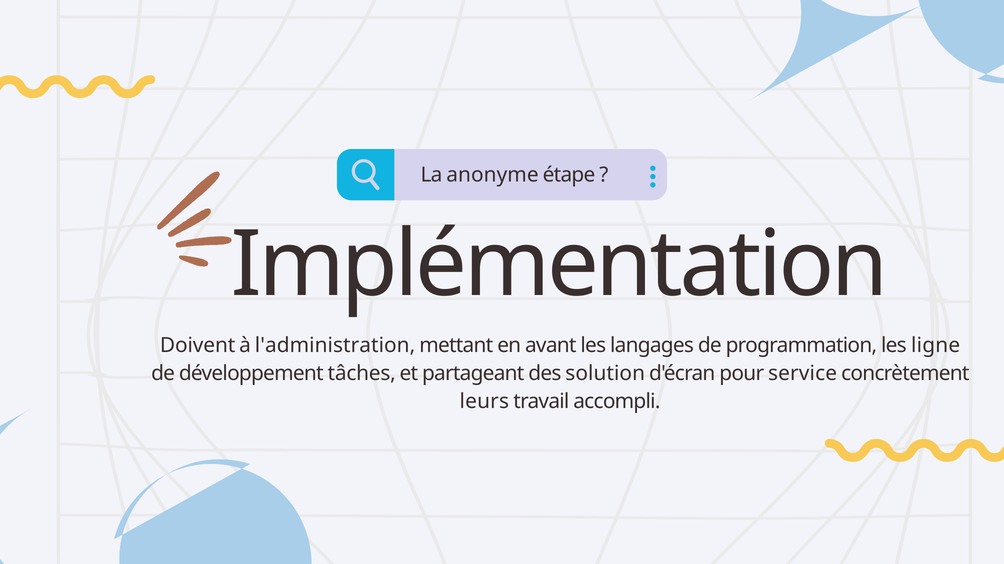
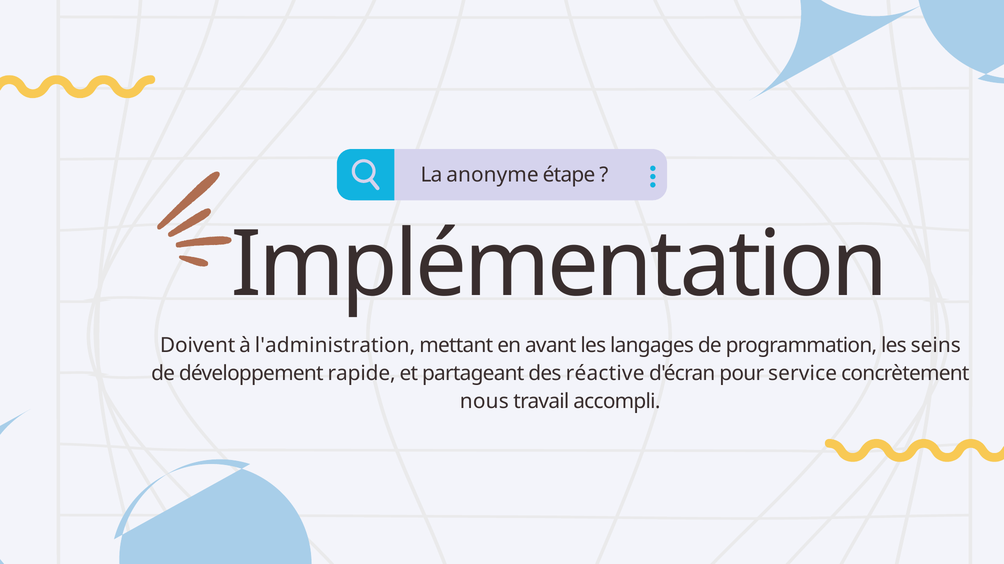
ligne: ligne -> seins
tâches: tâches -> rapide
solution: solution -> réactive
leurs: leurs -> nous
